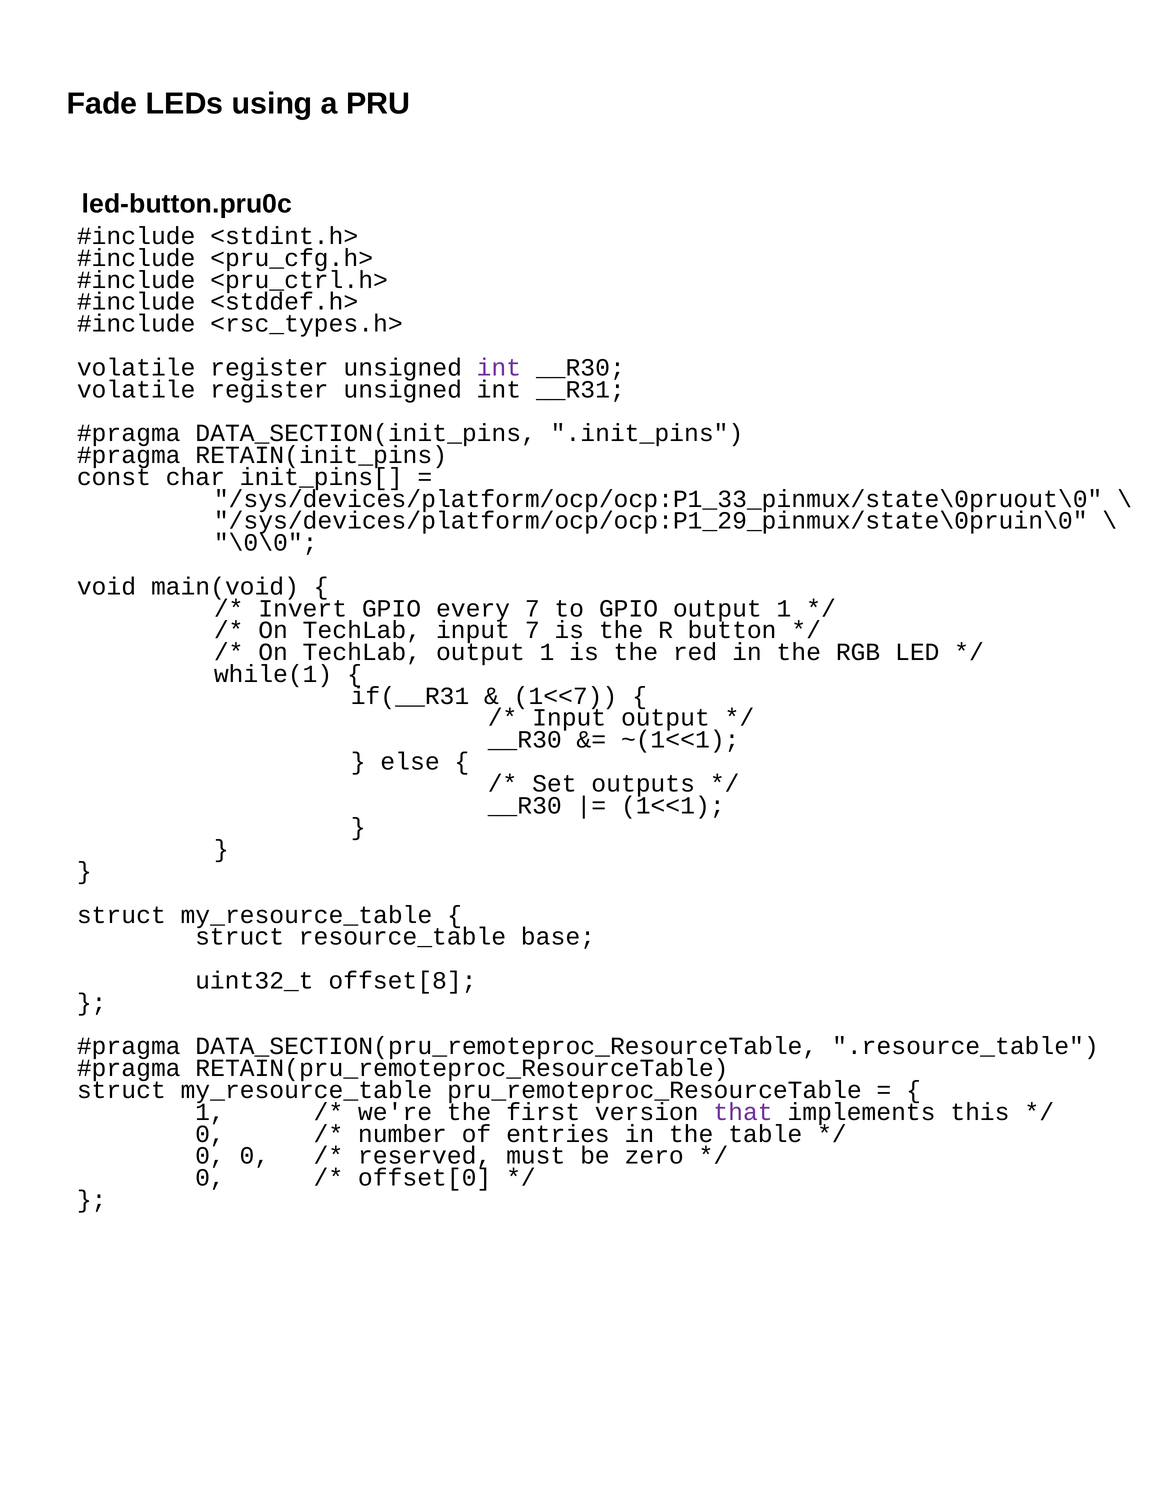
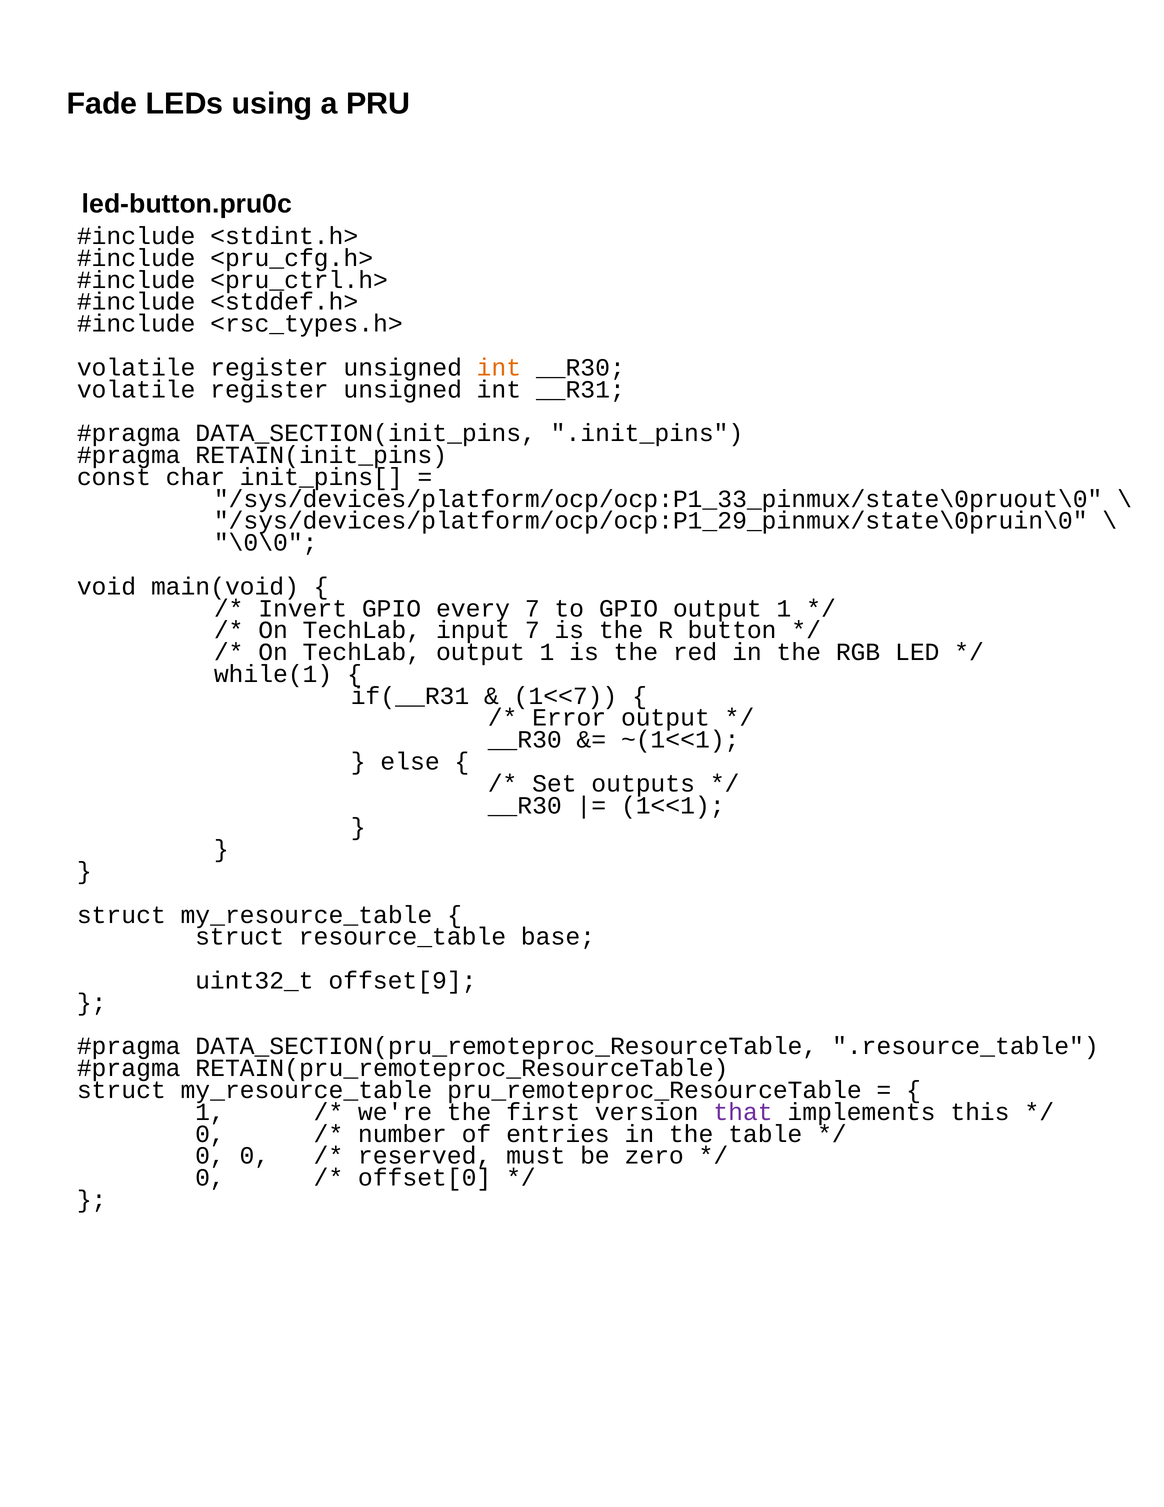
int at (499, 367) colour: purple -> orange
Input at (569, 718): Input -> Error
offset[8: offset[8 -> offset[9
